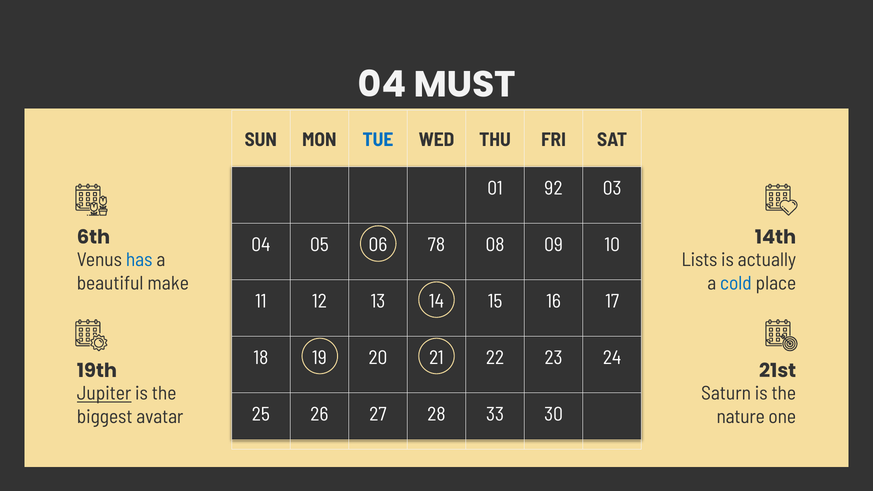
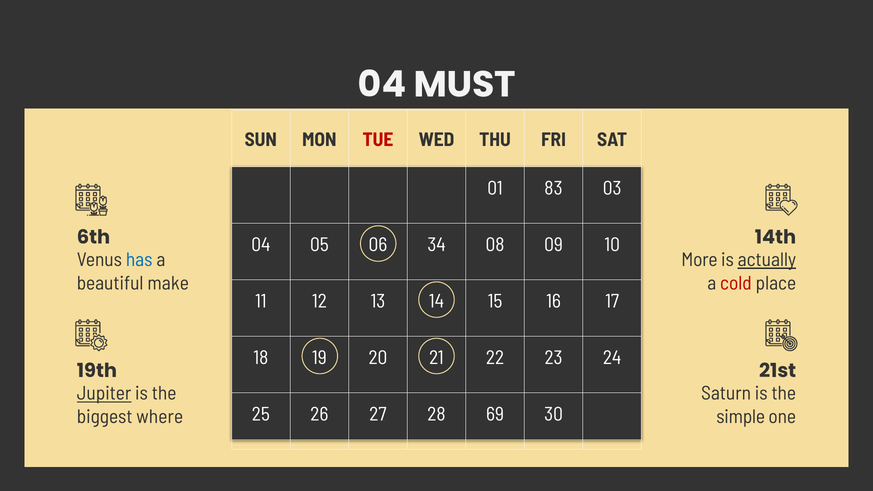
TUE colour: blue -> red
92: 92 -> 83
78: 78 -> 34
Lists: Lists -> More
actually underline: none -> present
cold colour: blue -> red
33: 33 -> 69
avatar: avatar -> where
nature: nature -> simple
